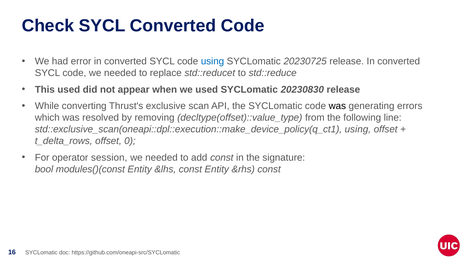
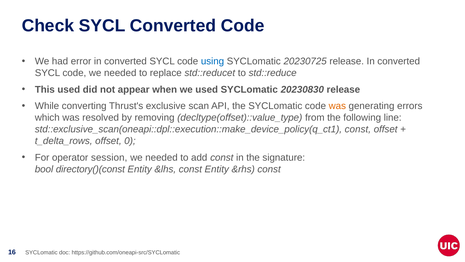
was at (337, 106) colour: black -> orange
std::exclusive_scan(oneapi::dpl::execution::make_device_policy(q_ct1 using: using -> const
modules()(const: modules()(const -> directory()(const
